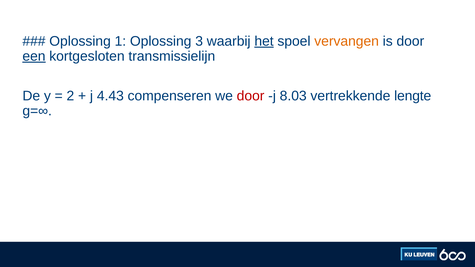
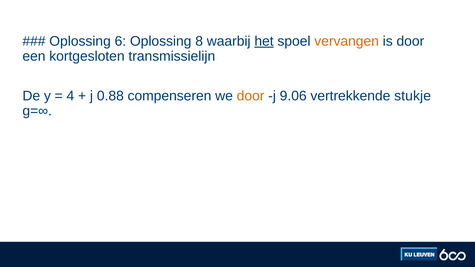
1: 1 -> 6
3: 3 -> 8
een underline: present -> none
2: 2 -> 4
4.43: 4.43 -> 0.88
door at (251, 96) colour: red -> orange
8.03: 8.03 -> 9.06
lengte: lengte -> stukje
